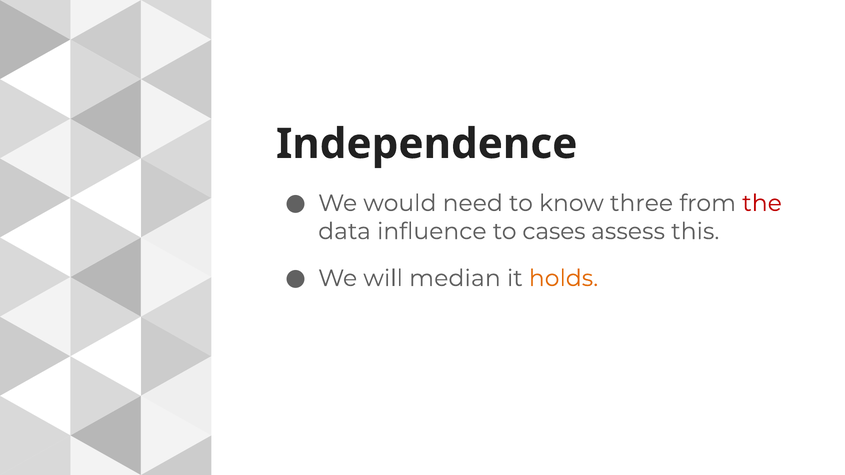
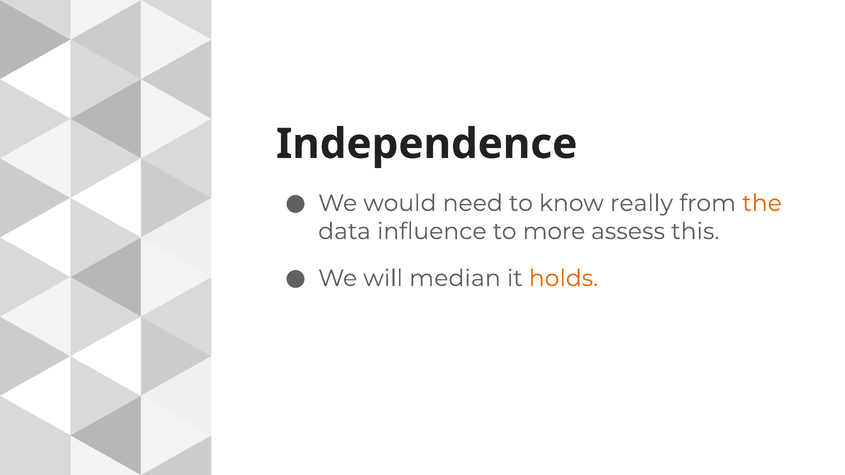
three: three -> really
the colour: red -> orange
cases: cases -> more
